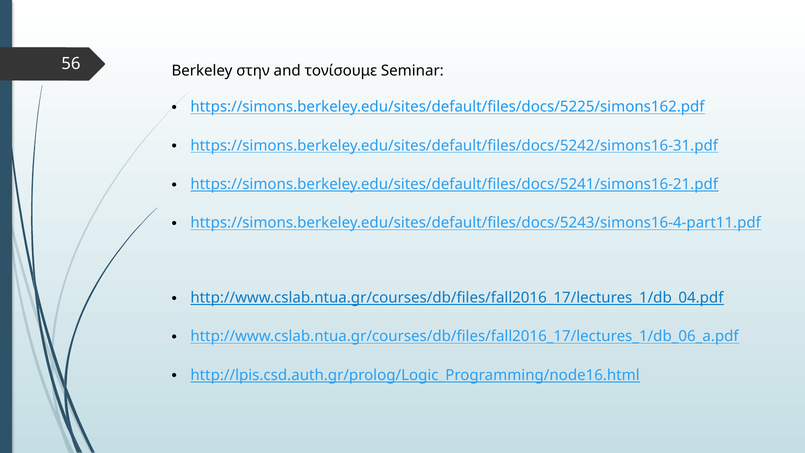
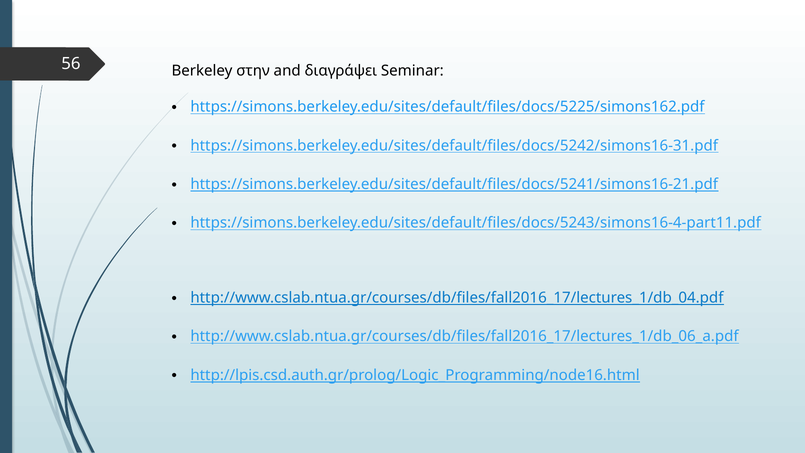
τονίσουμε: τονίσουμε -> διαγράψει
